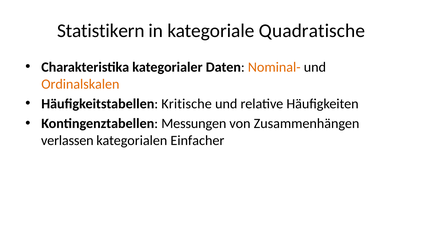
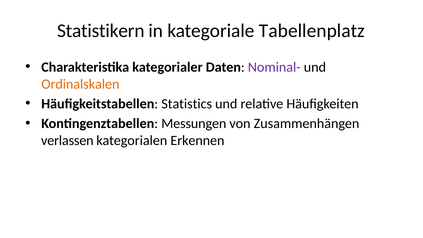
Quadratische: Quadratische -> Tabellenplatz
Nominal- colour: orange -> purple
Kritische: Kritische -> Statistics
Einfacher: Einfacher -> Erkennen
